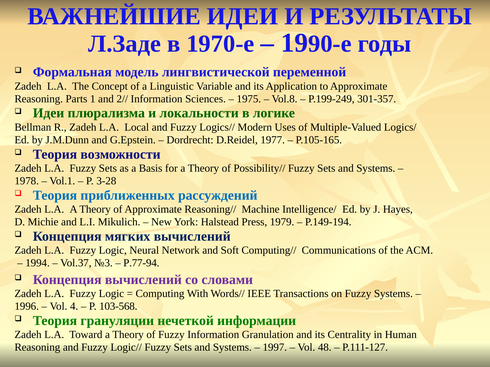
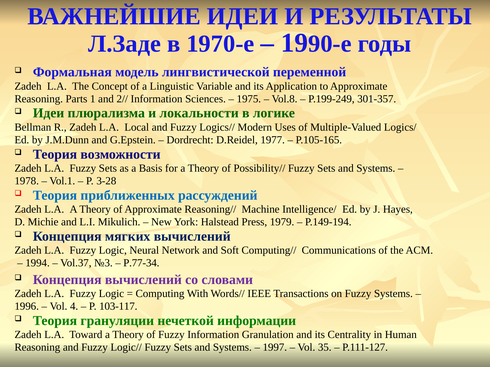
P.77-94: P.77-94 -> P.77-34
103-568: 103-568 -> 103-117
48: 48 -> 35
